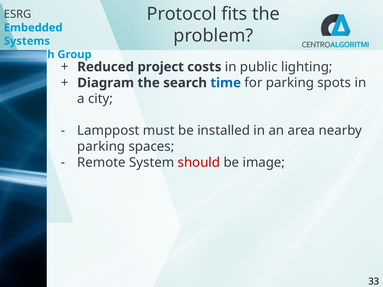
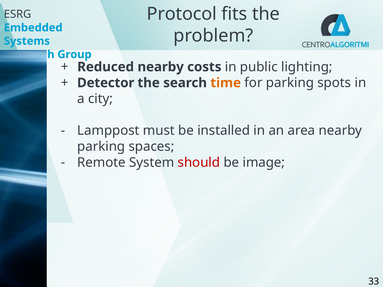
Reduced project: project -> nearby
Diagram: Diagram -> Detector
time colour: blue -> orange
